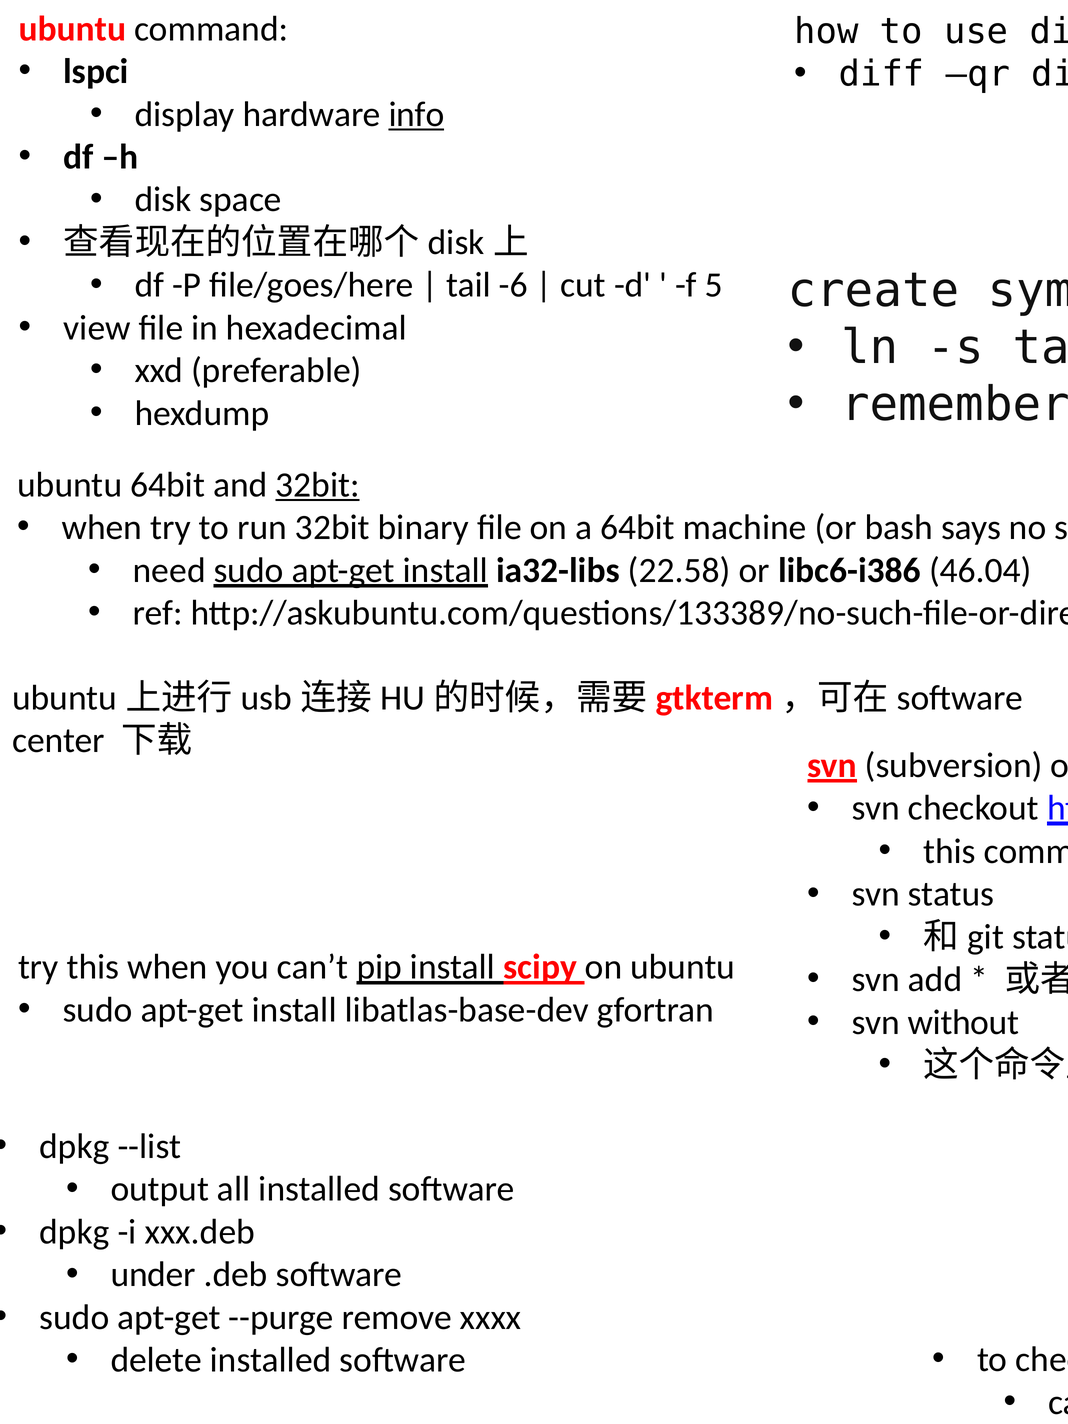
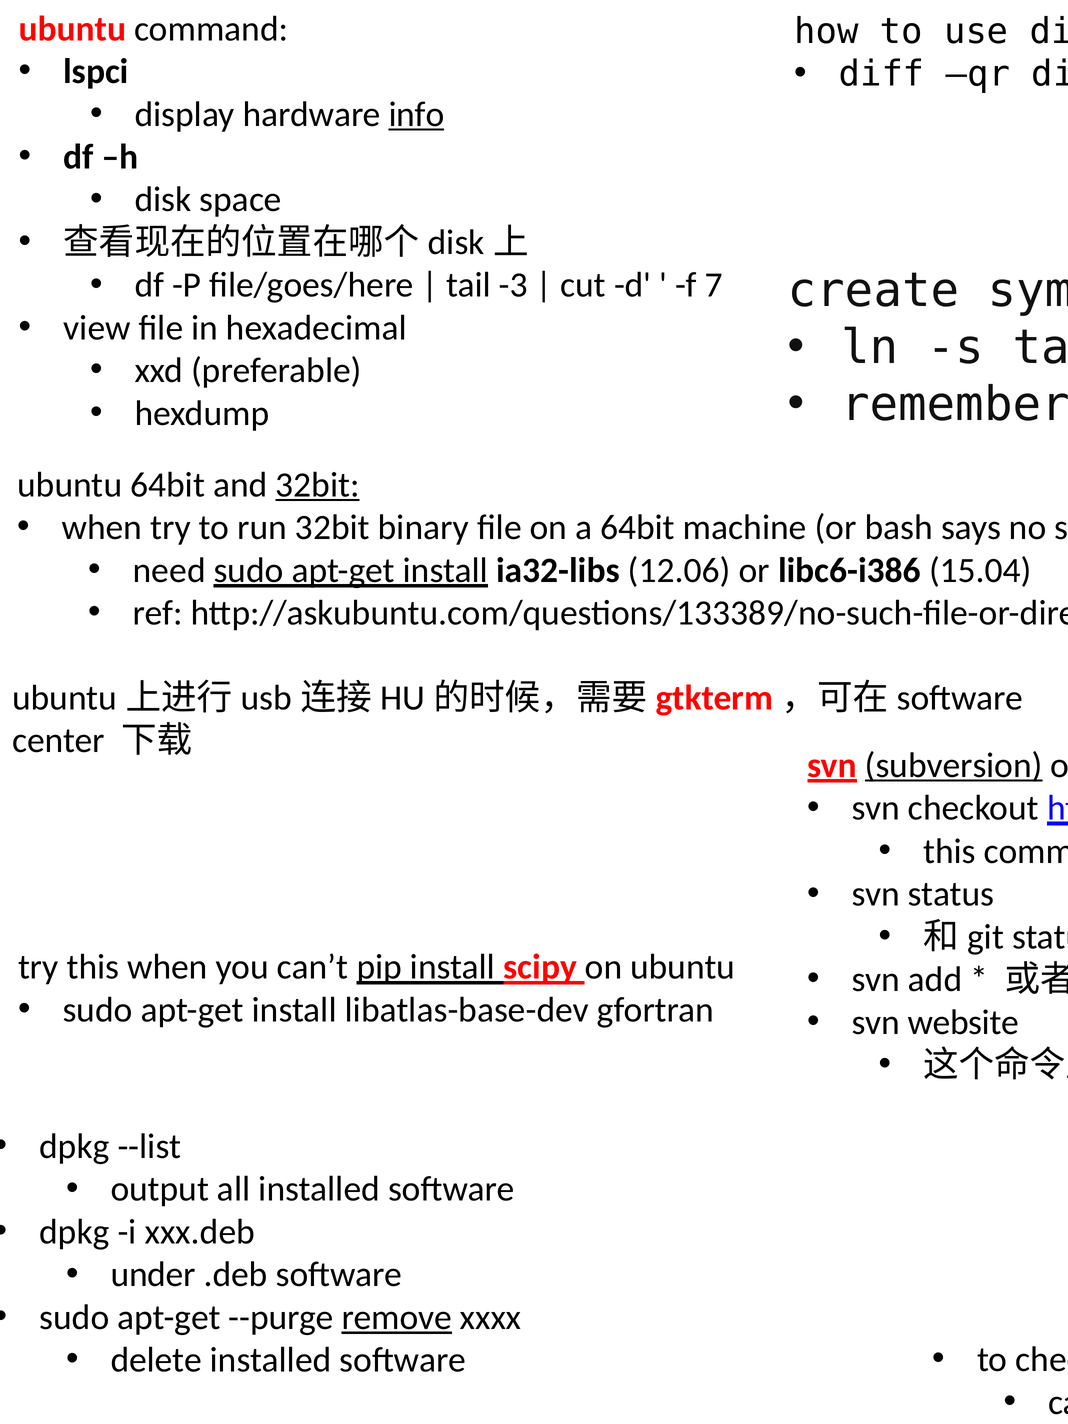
-6: -6 -> -3
5: 5 -> 7
22.58: 22.58 -> 12.06
46.04: 46.04 -> 15.04
subversion underline: none -> present
without: without -> website
remove underline: none -> present
